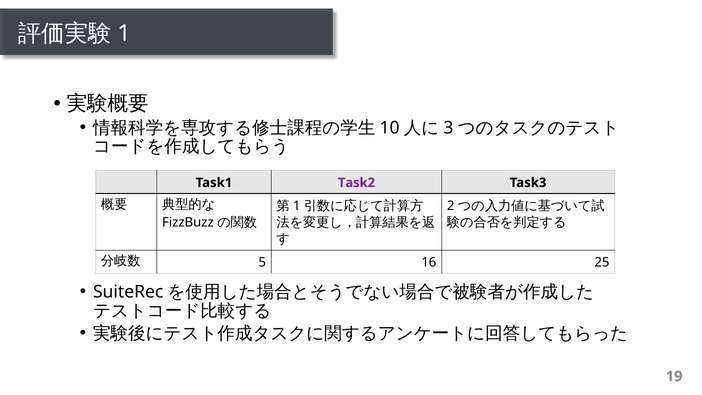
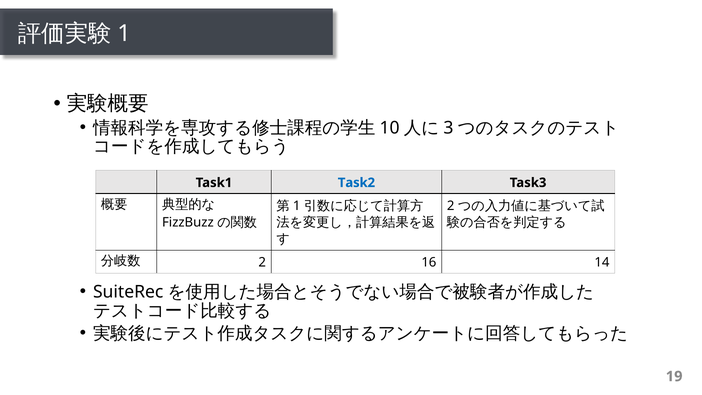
Task2 colour: purple -> blue
5 at (262, 262): 5 -> 2
25: 25 -> 14
